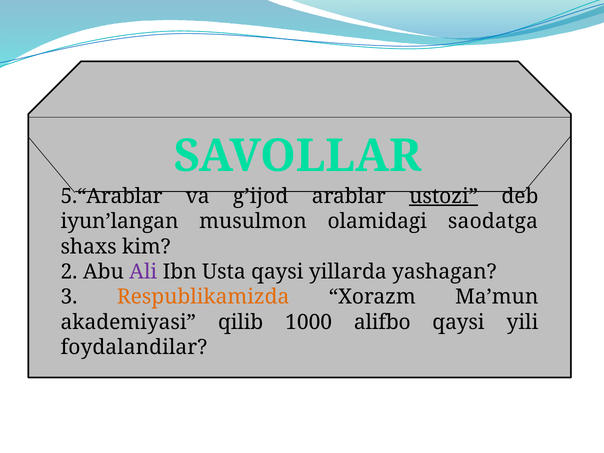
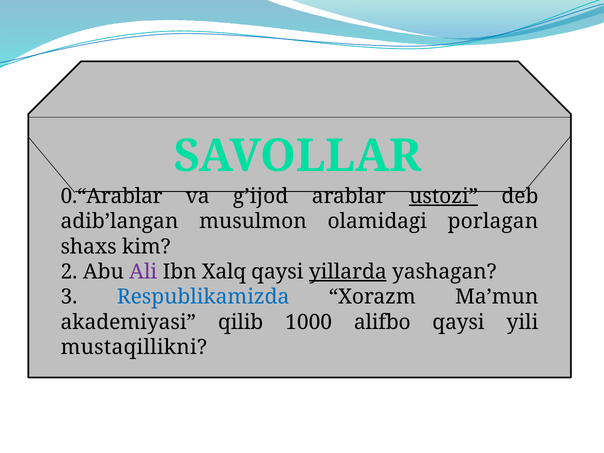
5.“Arablar: 5.“Arablar -> 0.“Arablar
iyun’langan: iyun’langan -> adib’langan
saodatga: saodatga -> porlagan
Usta: Usta -> Xalq
yillarda underline: none -> present
Respublikamizda colour: orange -> blue
foydalandilar: foydalandilar -> mustaqillikni
